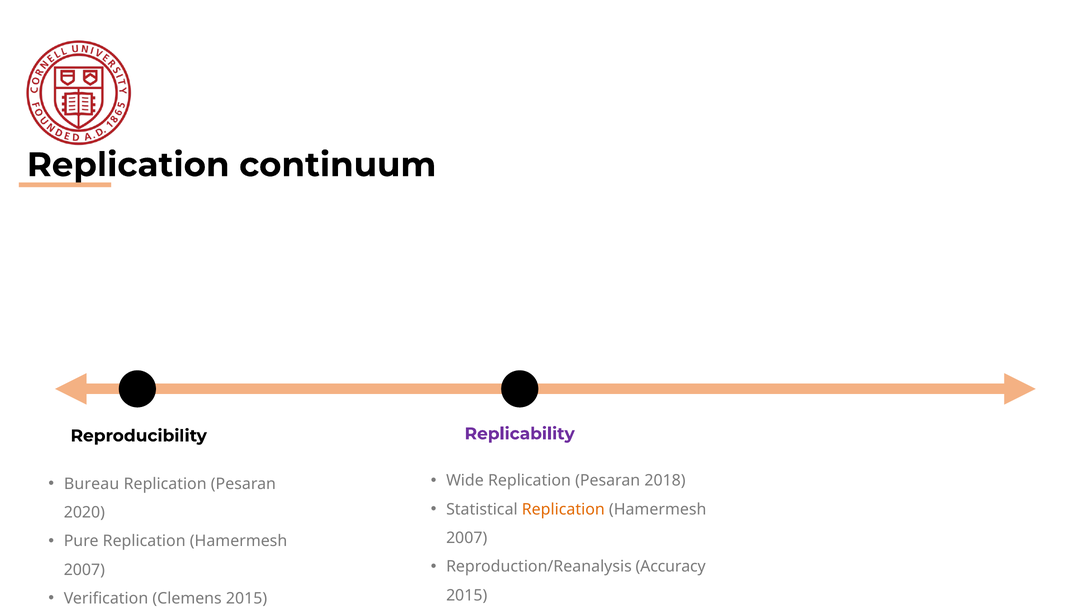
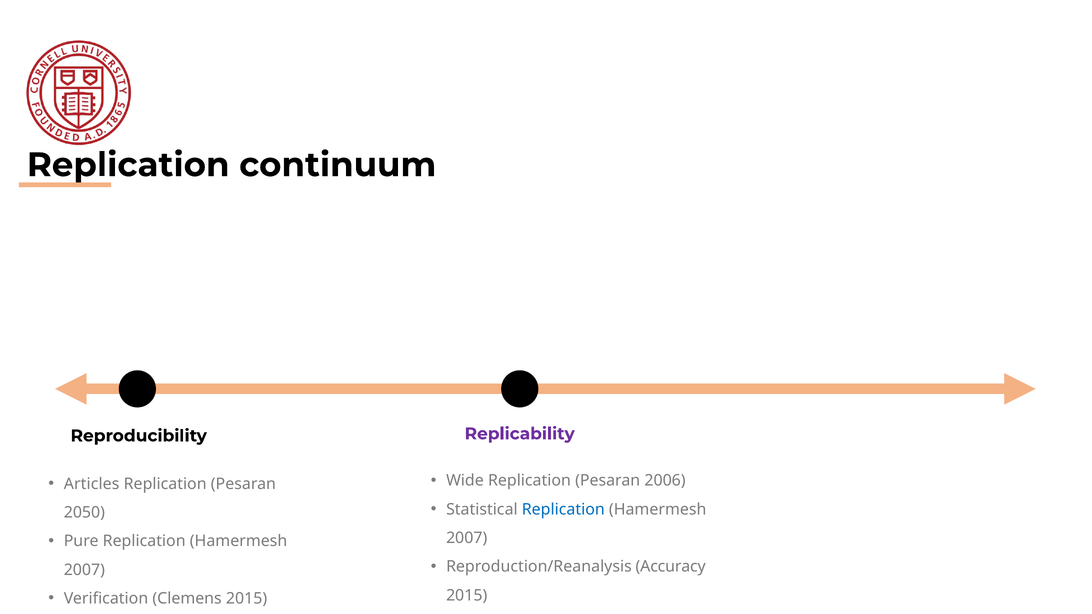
2018: 2018 -> 2006
Bureau: Bureau -> Articles
Replication at (563, 510) colour: orange -> blue
2020: 2020 -> 2050
